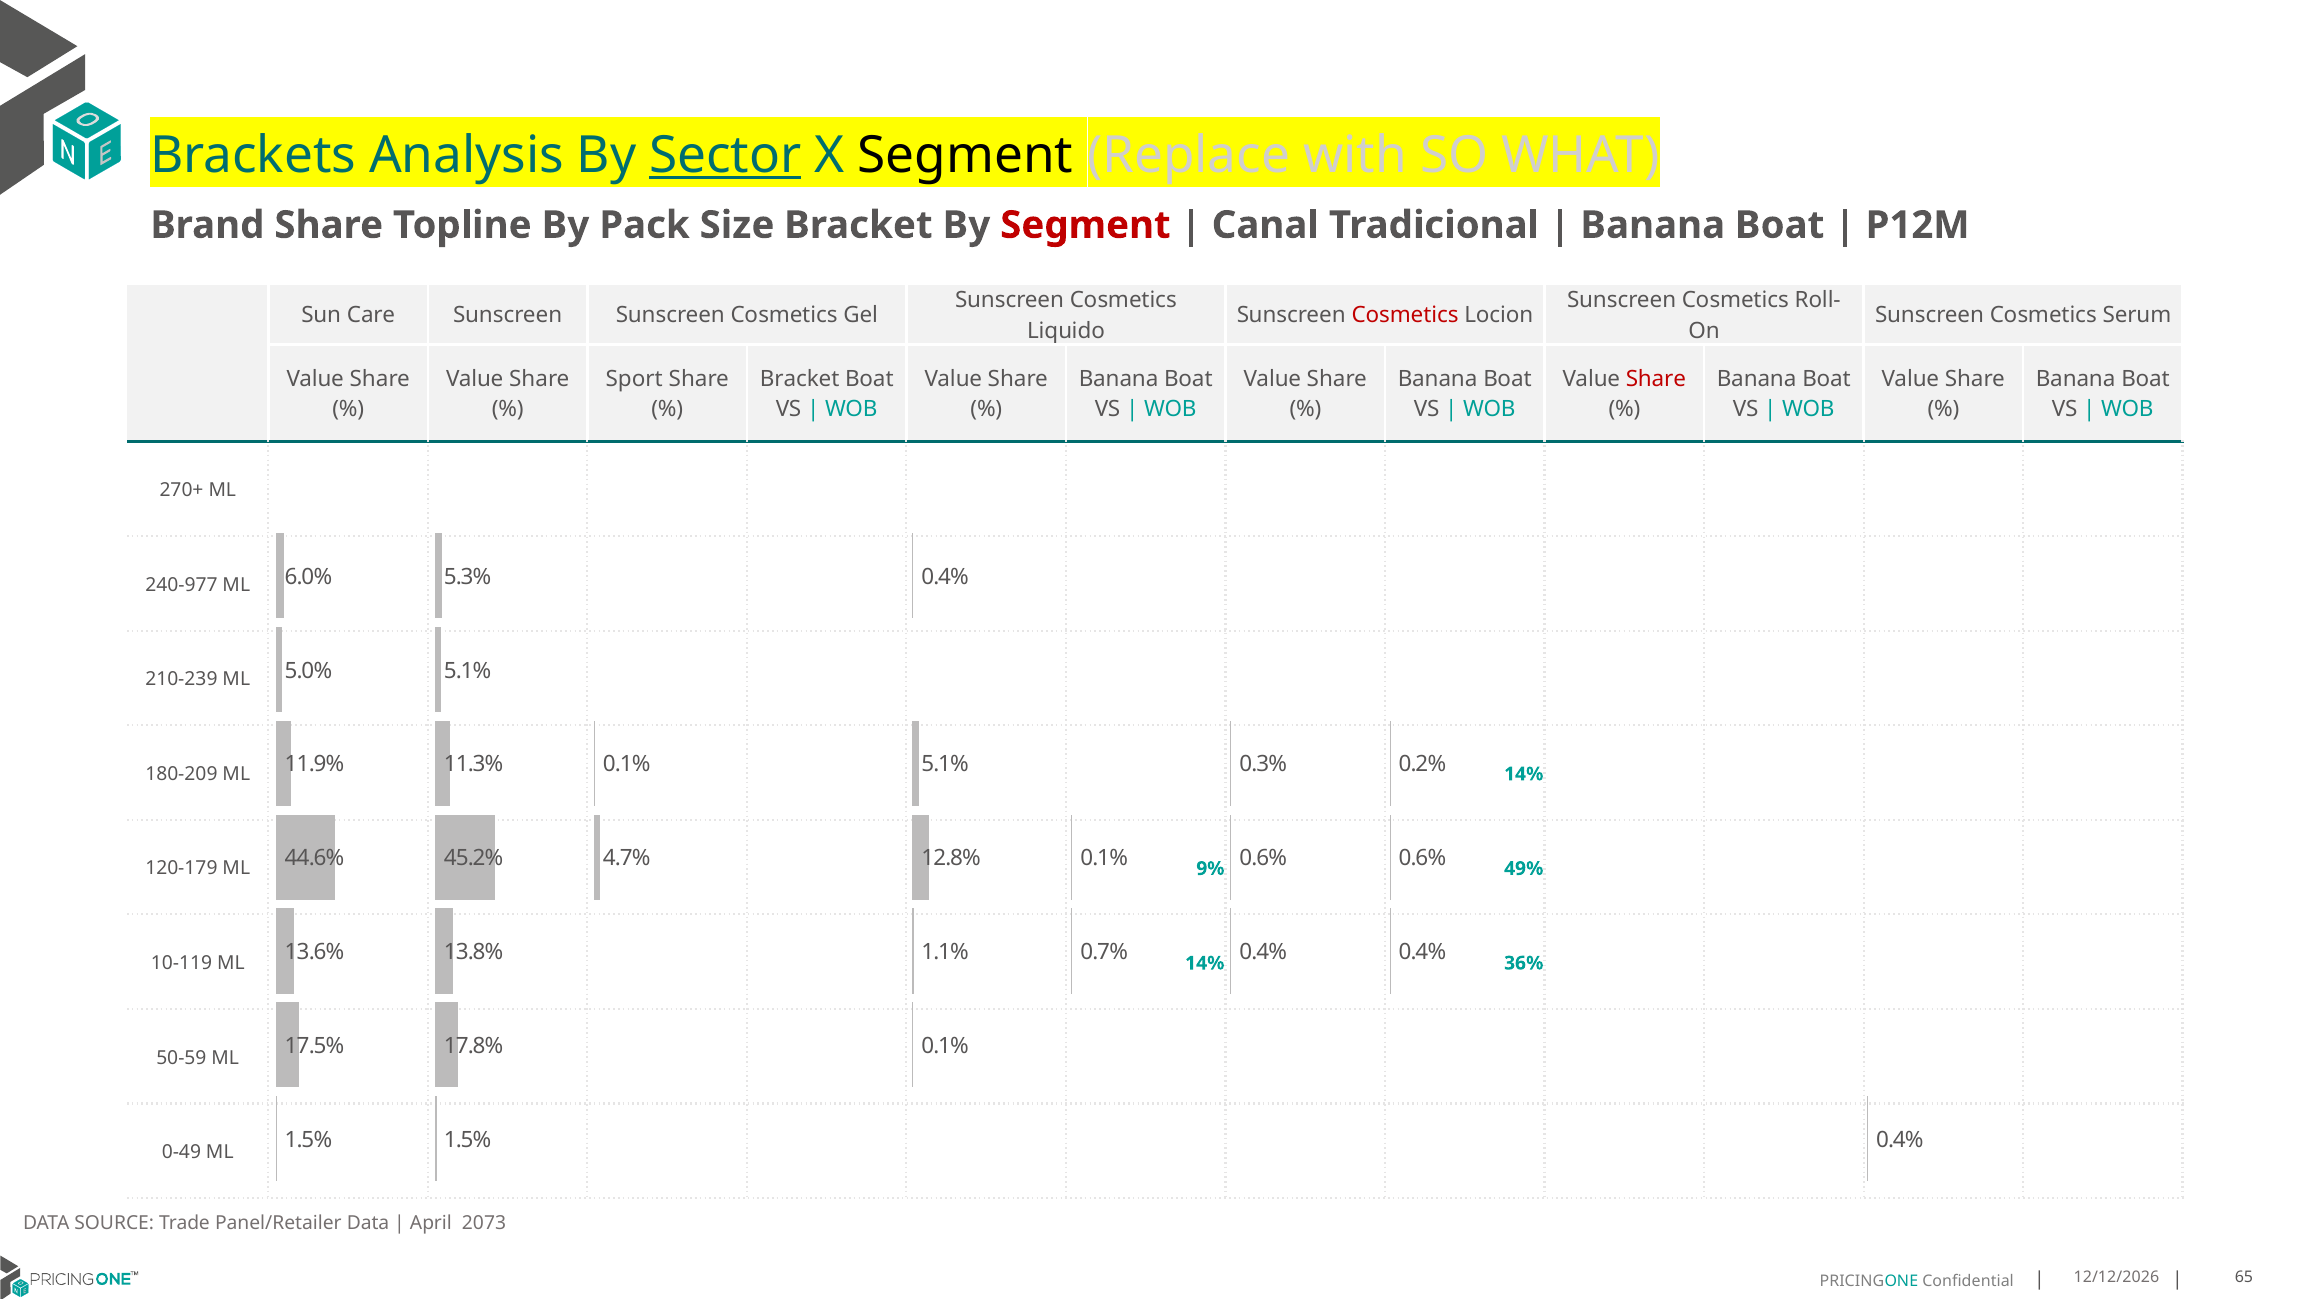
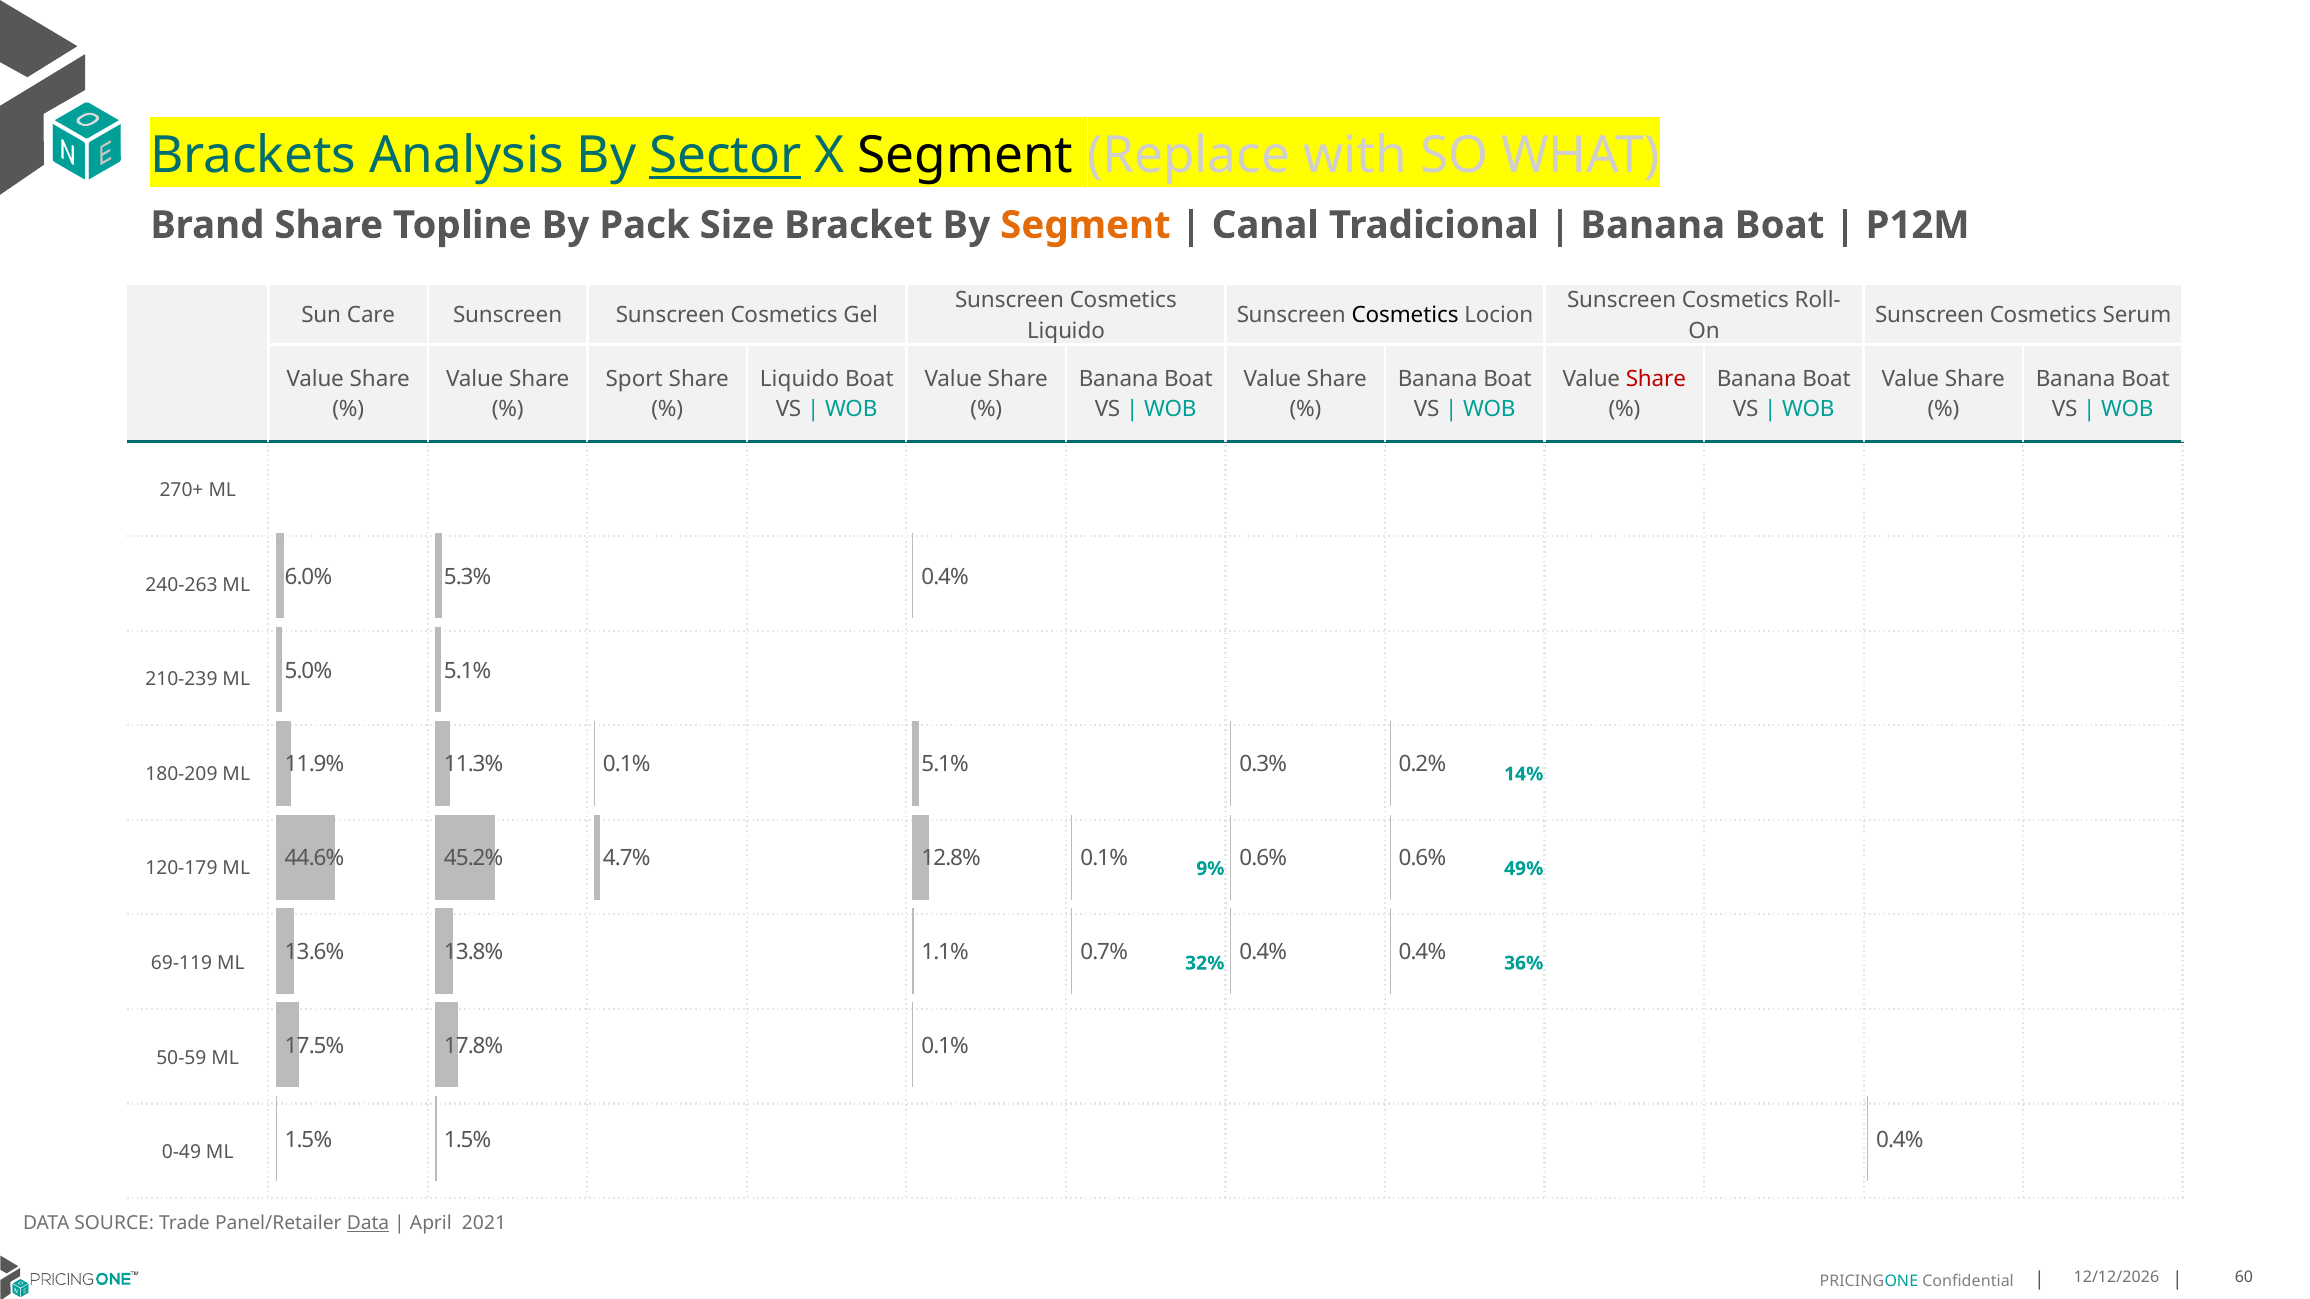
Segment at (1085, 225) colour: red -> orange
Cosmetics at (1405, 316) colour: red -> black
Bracket at (800, 379): Bracket -> Liquido
240-977: 240-977 -> 240-263
10-119: 10-119 -> 69-119
14% at (1205, 963): 14% -> 32%
Data at (368, 1224) underline: none -> present
2073: 2073 -> 2021
65: 65 -> 60
